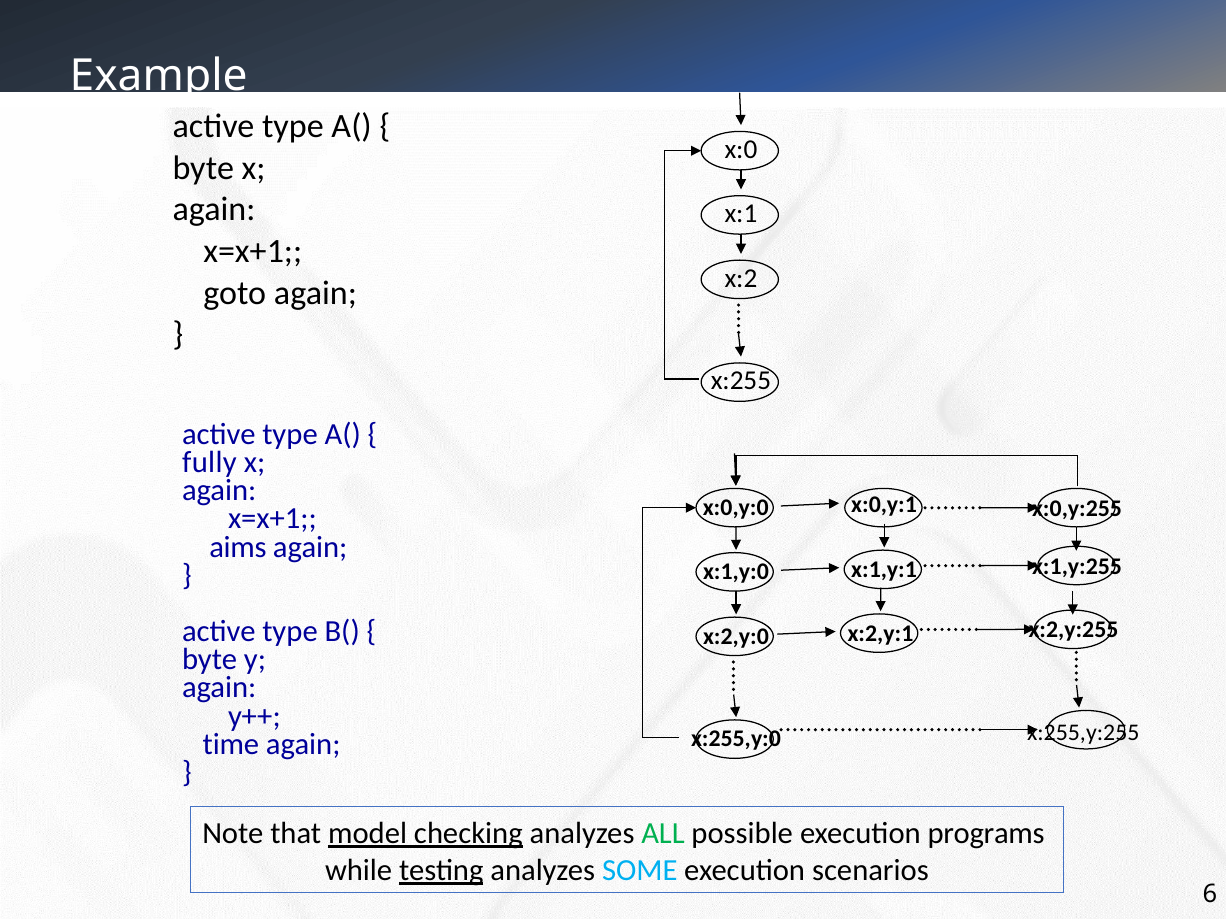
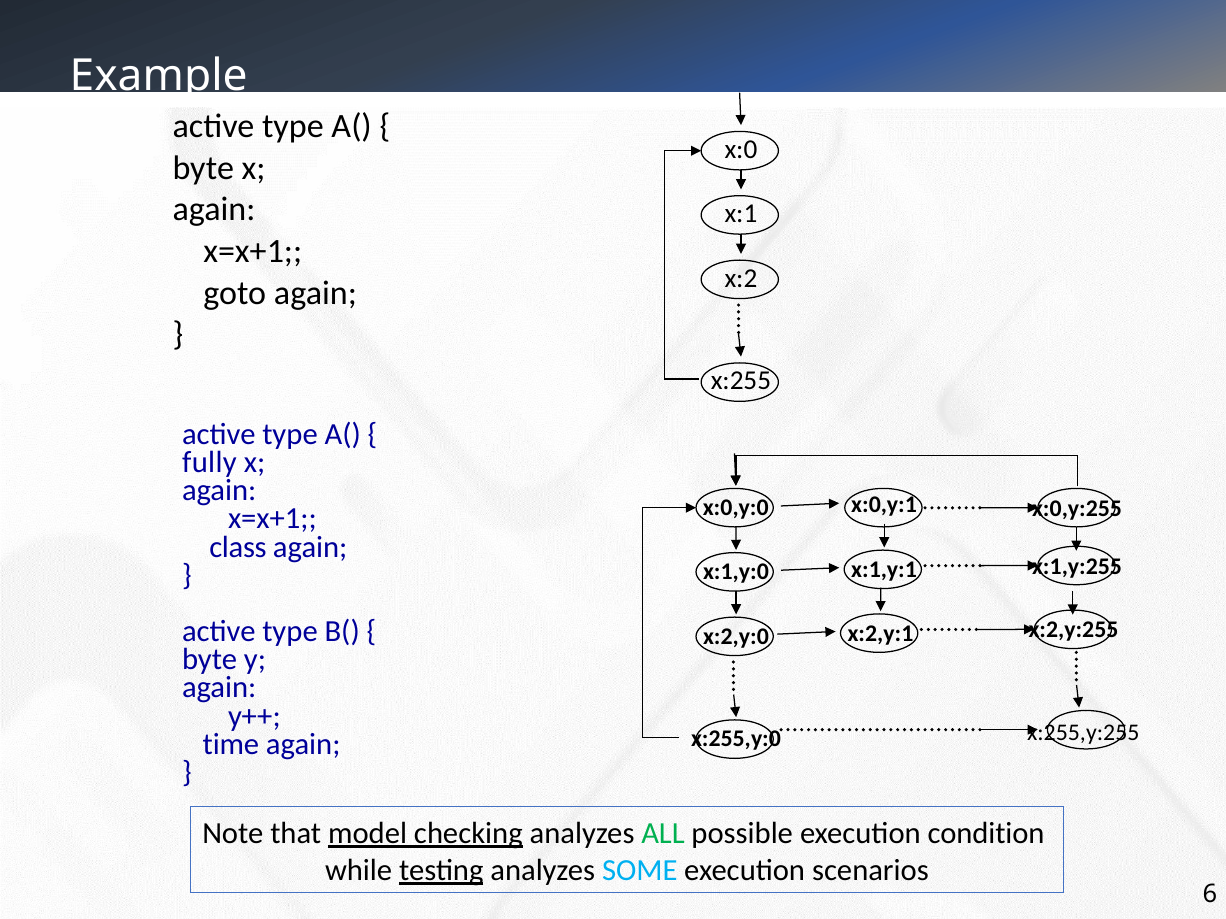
aims: aims -> class
programs: programs -> condition
